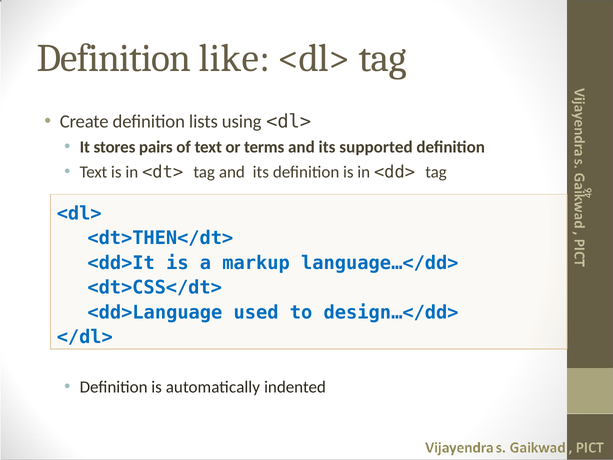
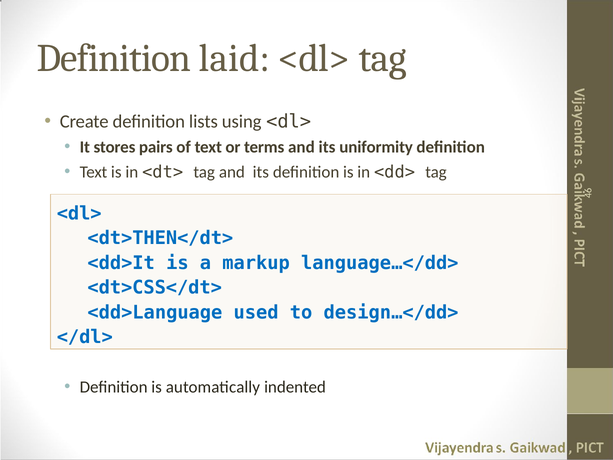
like: like -> laid
supported: supported -> uniformity
